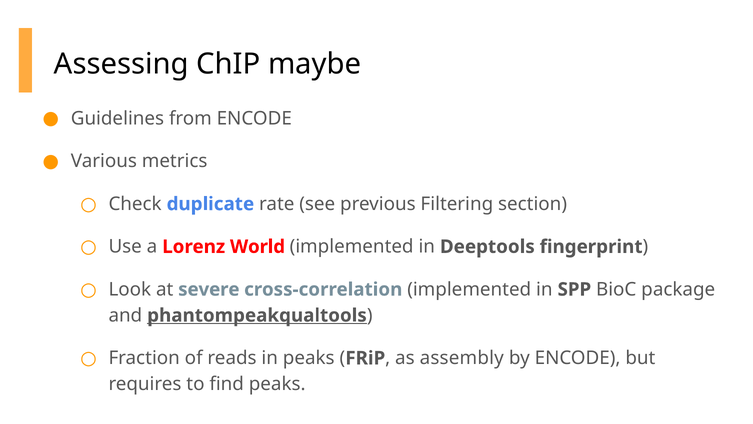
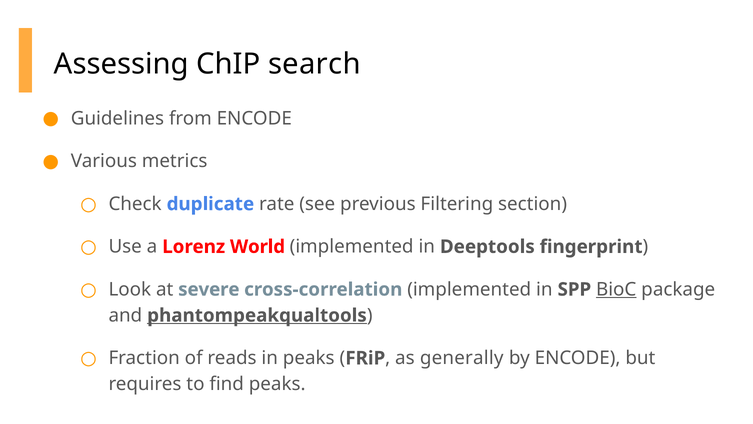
maybe: maybe -> search
BioC underline: none -> present
assembly: assembly -> generally
